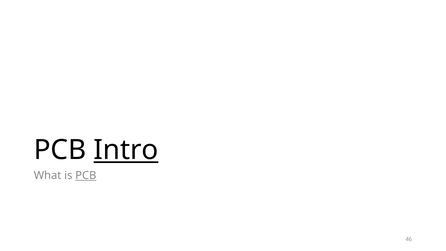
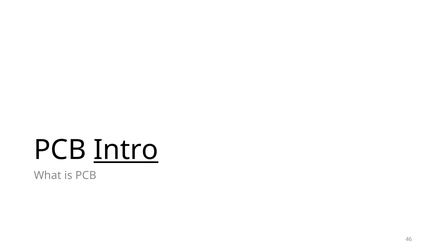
PCB at (86, 176) underline: present -> none
